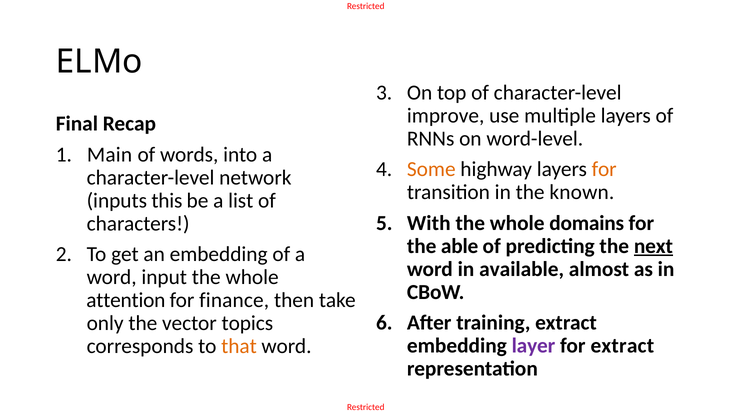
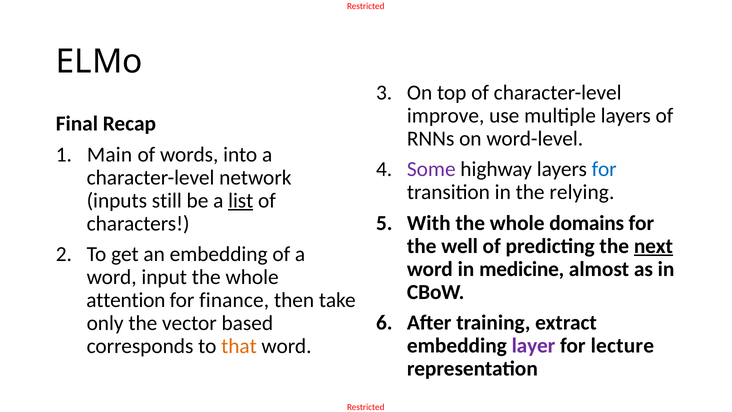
Some colour: orange -> purple
for at (604, 169) colour: orange -> blue
known: known -> relying
this: this -> still
list underline: none -> present
able: able -> well
available: available -> medicine
topics: topics -> based
for extract: extract -> lecture
